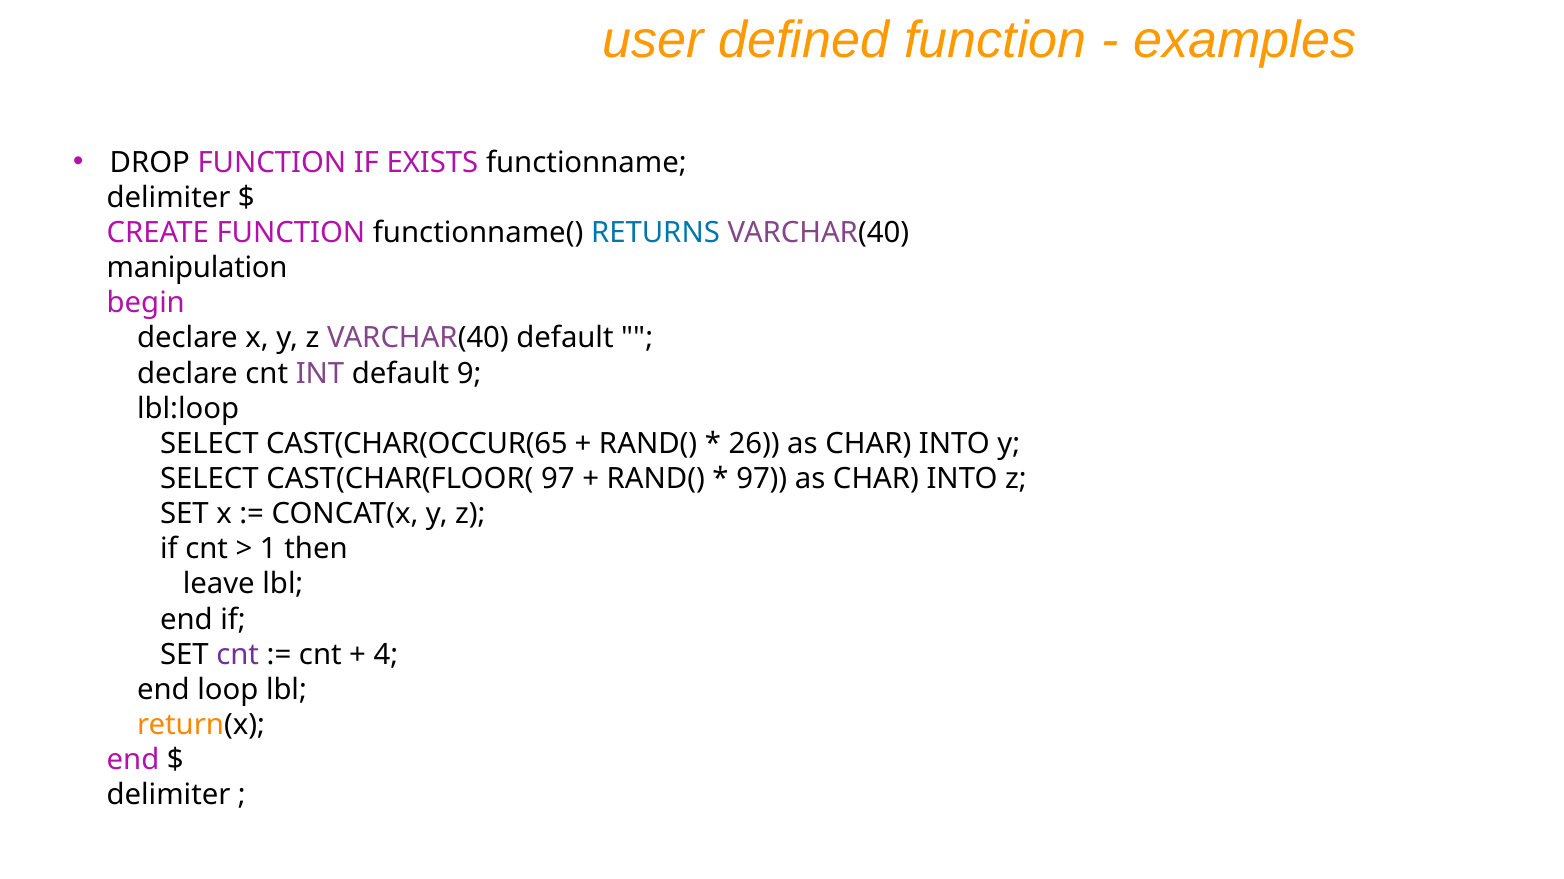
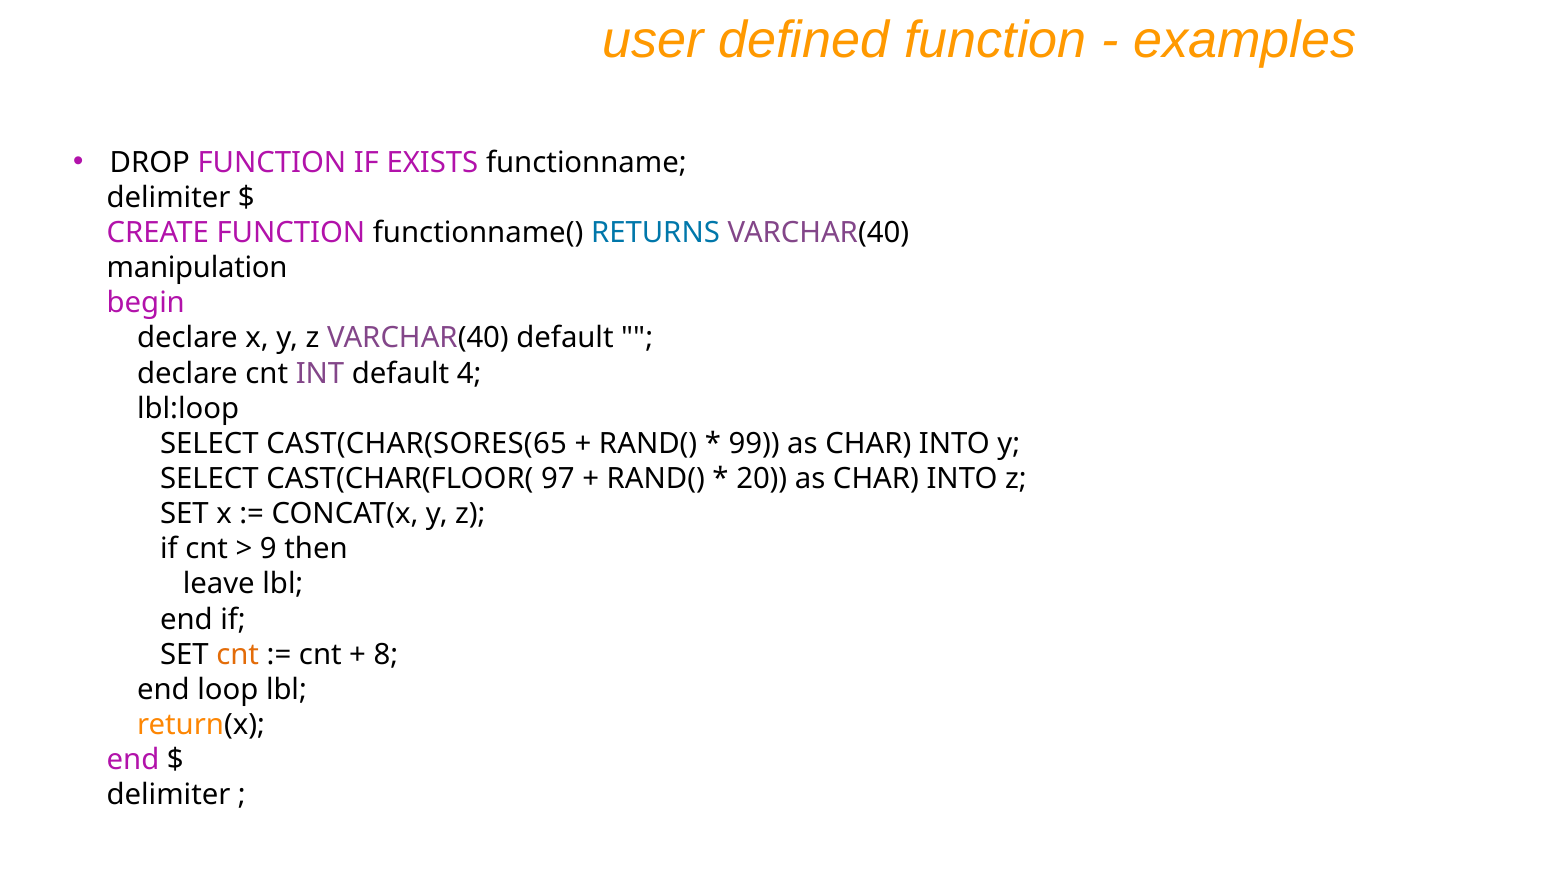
9: 9 -> 4
CAST(CHAR(OCCUR(65: CAST(CHAR(OCCUR(65 -> CAST(CHAR(SORES(65
26: 26 -> 99
97 at (762, 479): 97 -> 20
1: 1 -> 9
cnt at (238, 655) colour: purple -> orange
4: 4 -> 8
